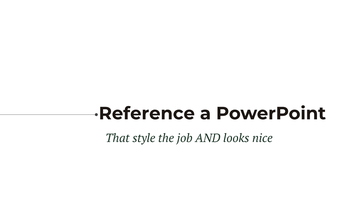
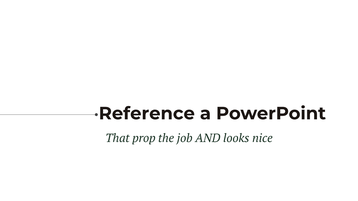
style: style -> prop
